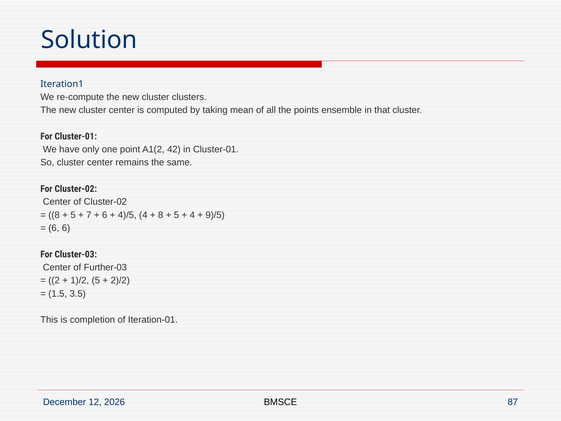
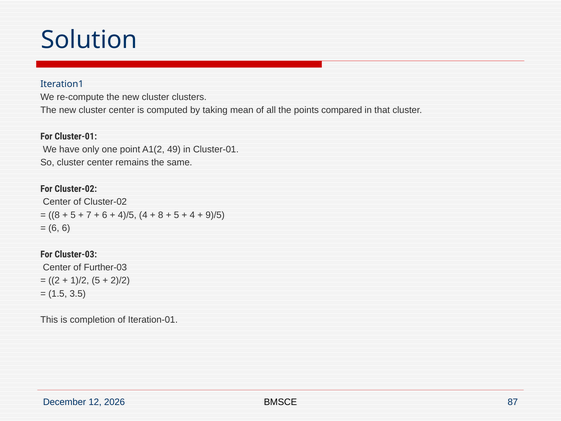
ensemble: ensemble -> compared
42: 42 -> 49
